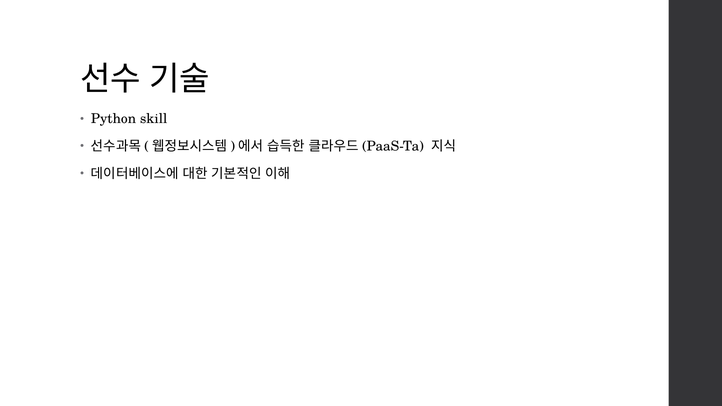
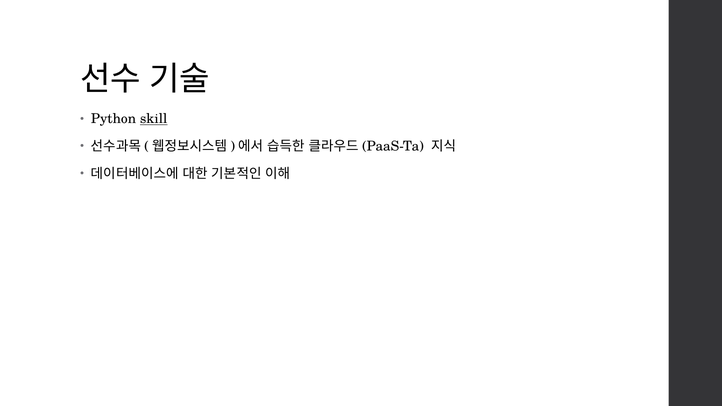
skill underline: none -> present
